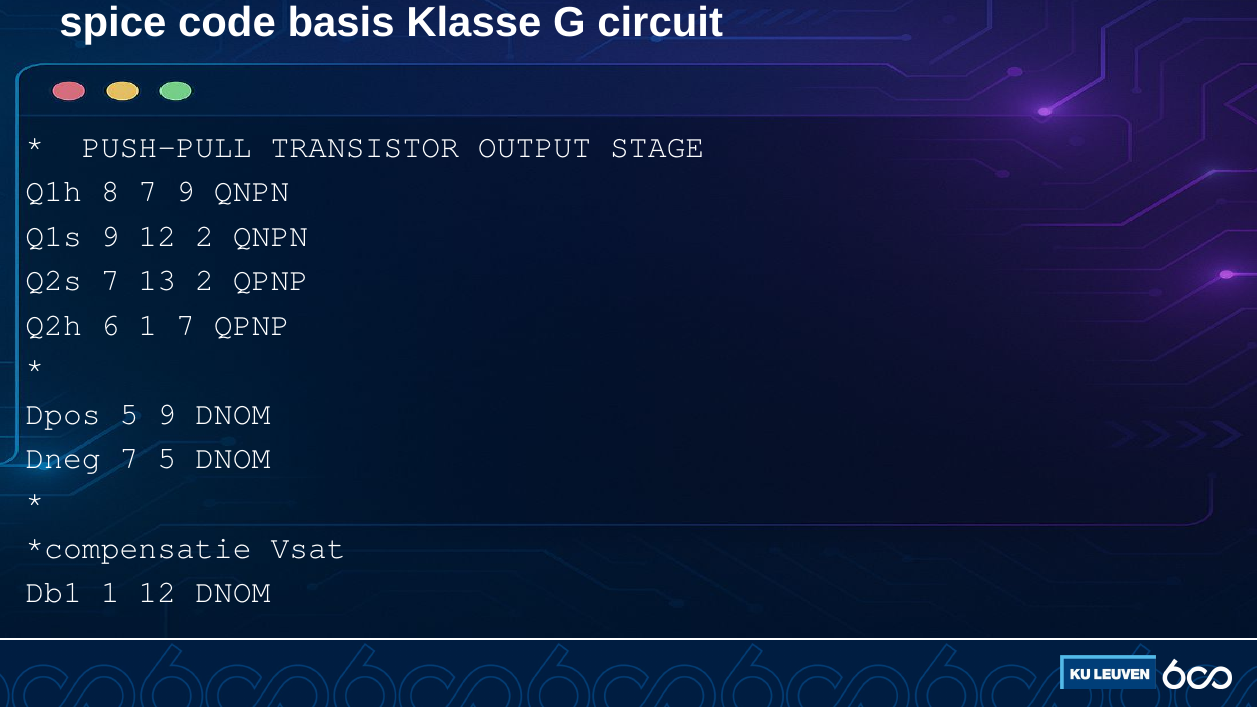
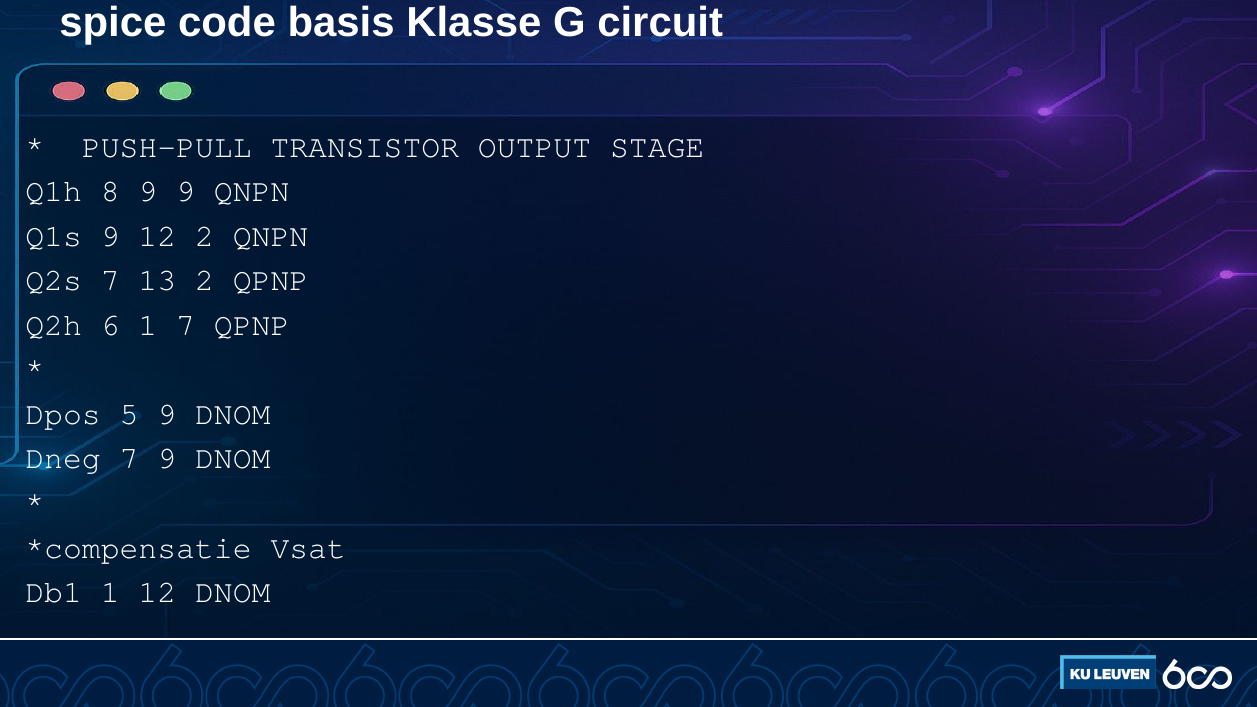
8 7: 7 -> 9
7 5: 5 -> 9
